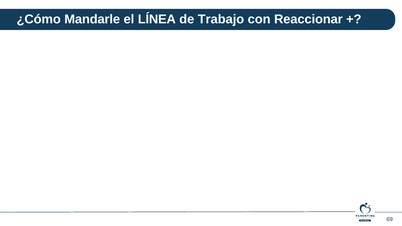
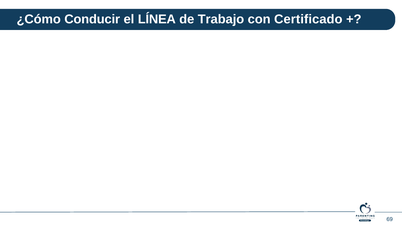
Mandarle: Mandarle -> Conducir
Reaccionar: Reaccionar -> Certificado
